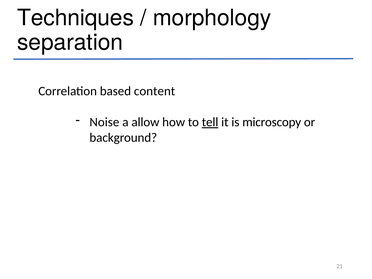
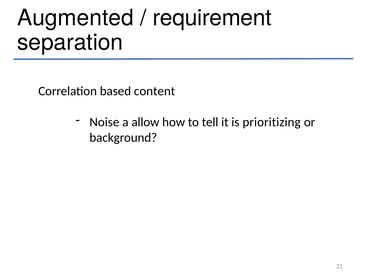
Techniques: Techniques -> Augmented
morphology: morphology -> requirement
tell underline: present -> none
microscopy: microscopy -> prioritizing
